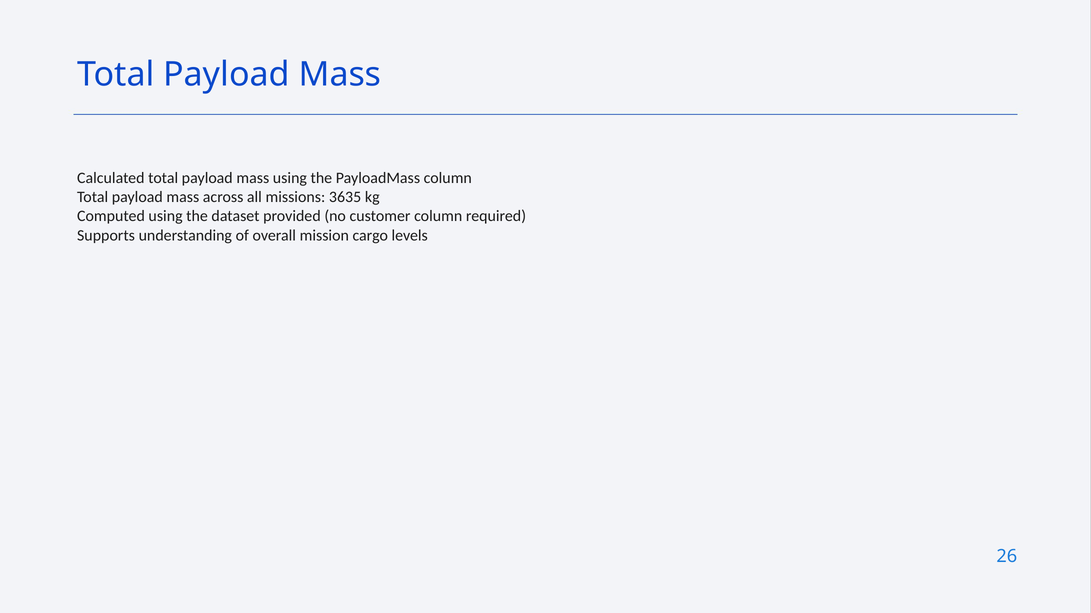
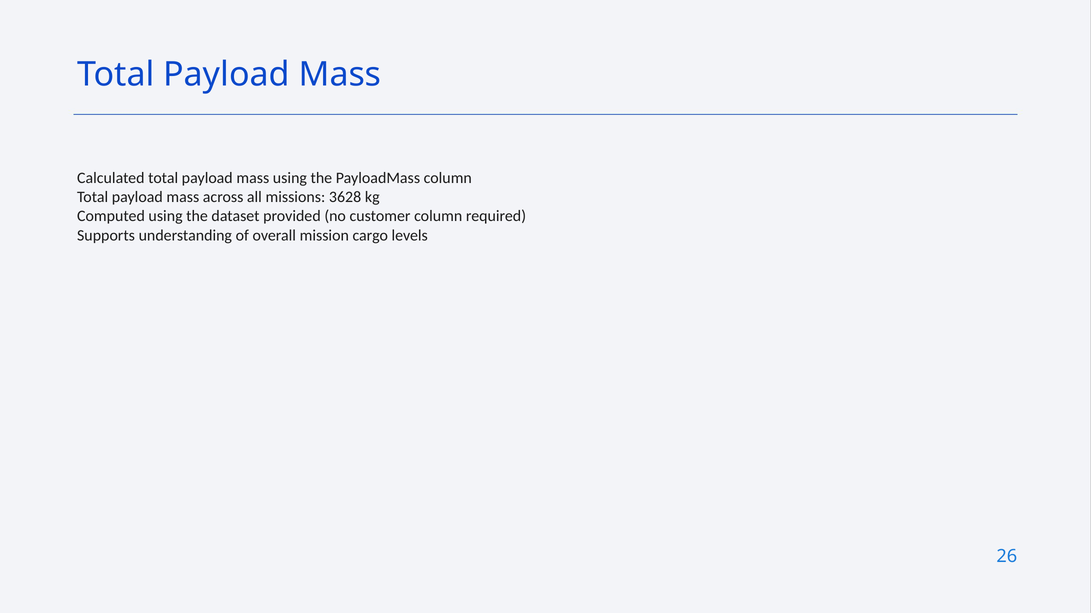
3635: 3635 -> 3628
